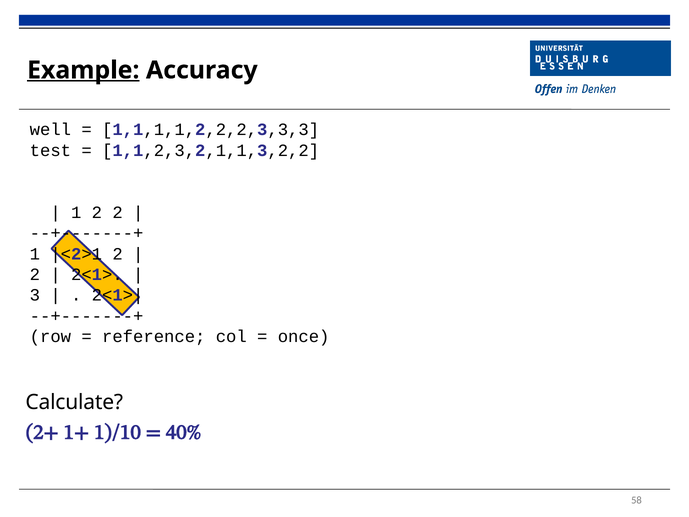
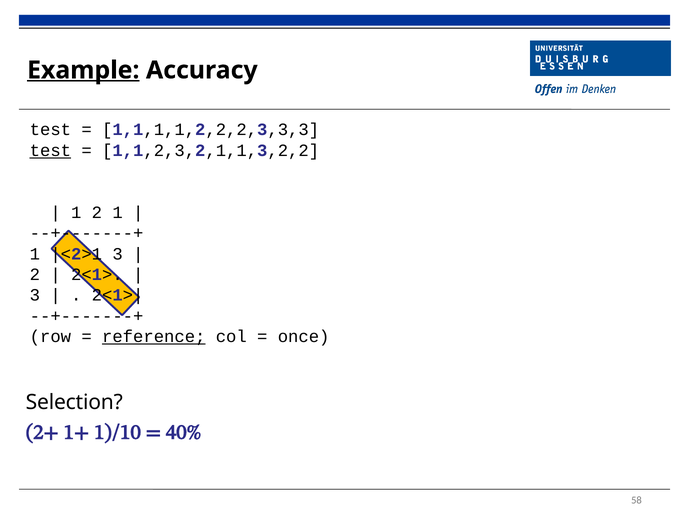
well at (50, 130): well -> test
test at (50, 150) underline: none -> present
2 2: 2 -> 1
2 at (118, 254): 2 -> 3
reference underline: none -> present
Calculate: Calculate -> Selection
